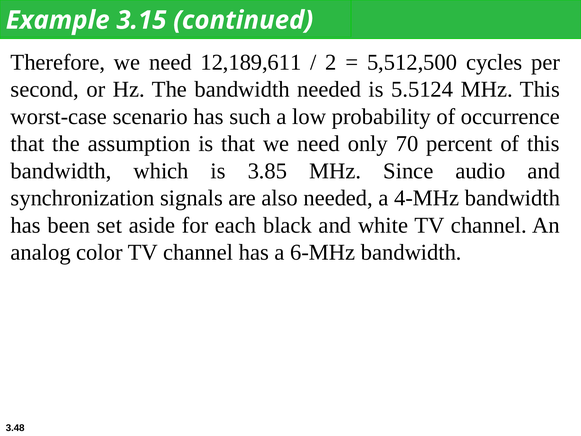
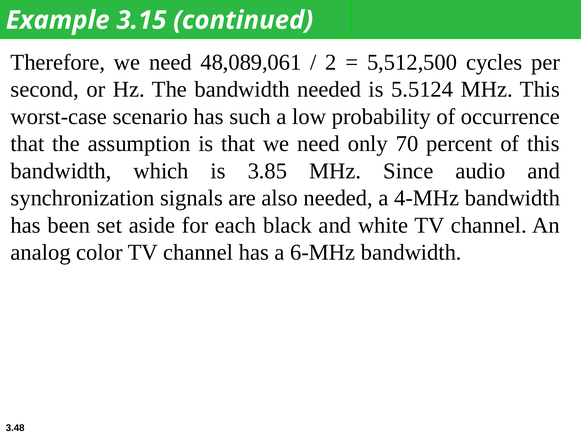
12,189,611: 12,189,611 -> 48,089,061
